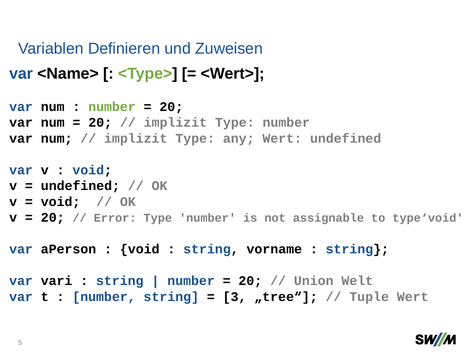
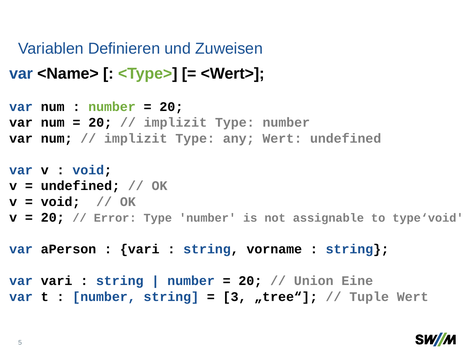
void at (140, 249): void -> vari
Welt: Welt -> Eine
